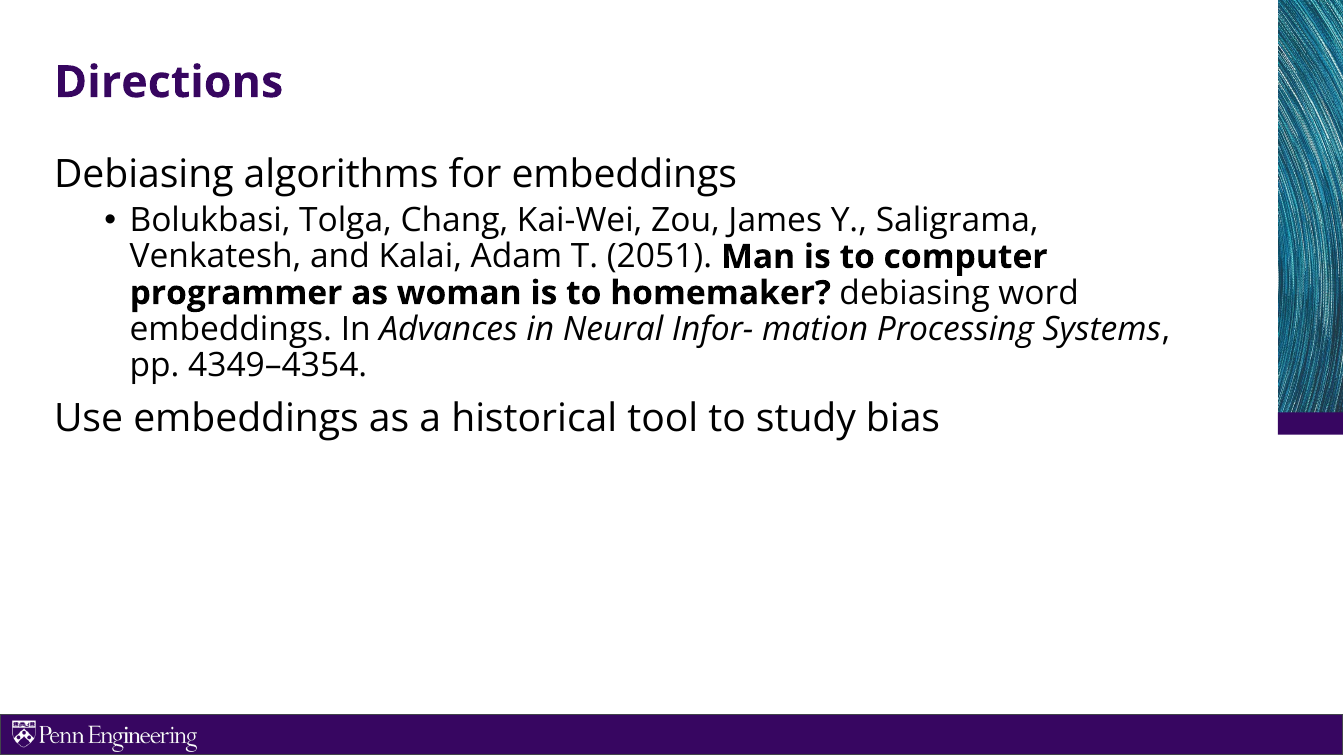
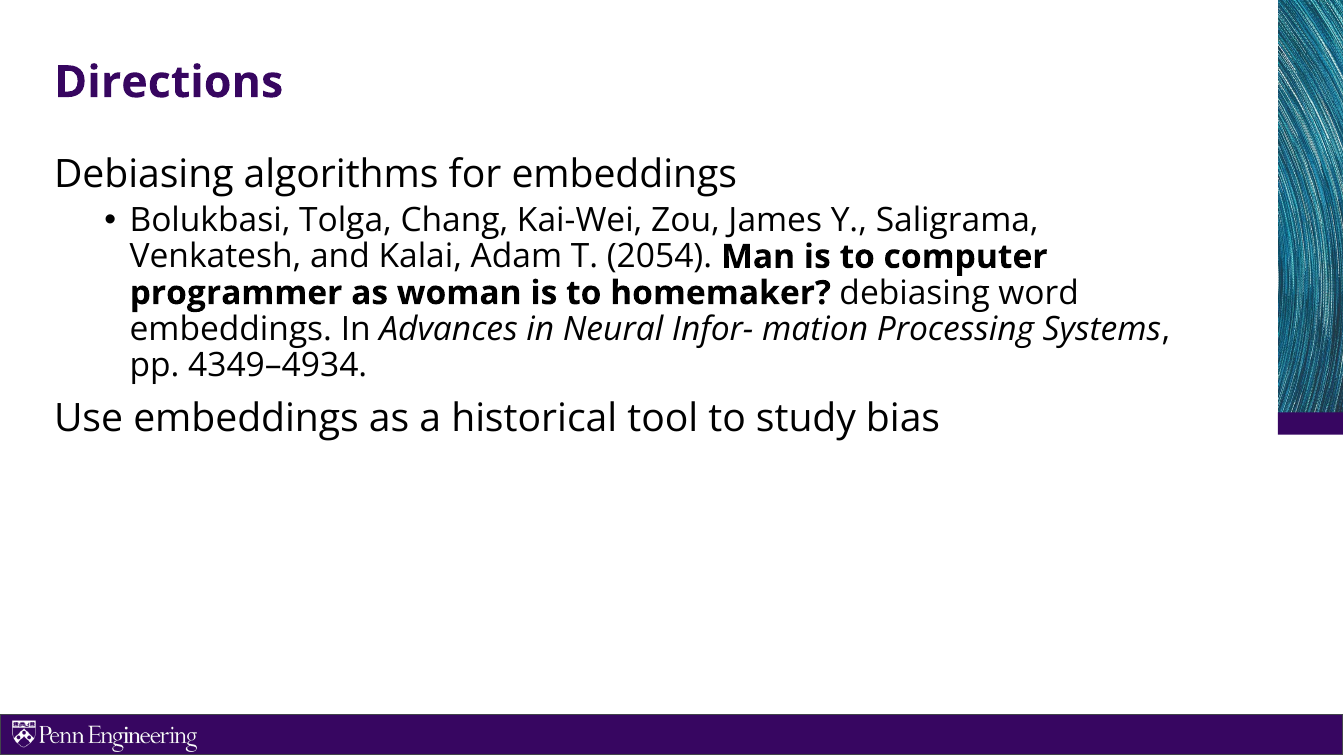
2051: 2051 -> 2054
4349–4354: 4349–4354 -> 4349–4934
